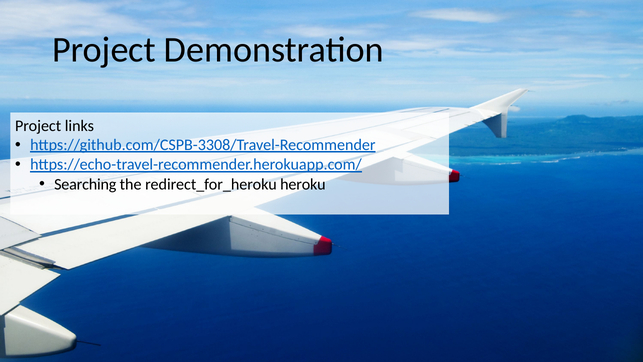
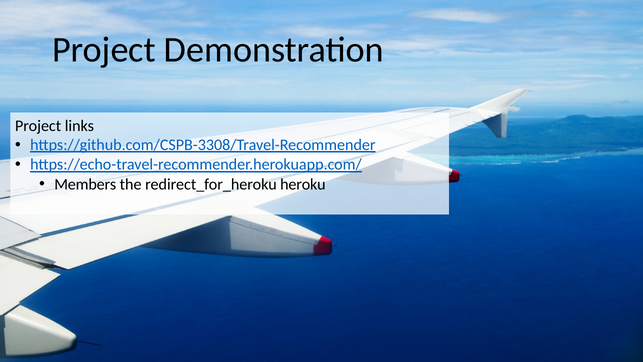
Searching: Searching -> Members
